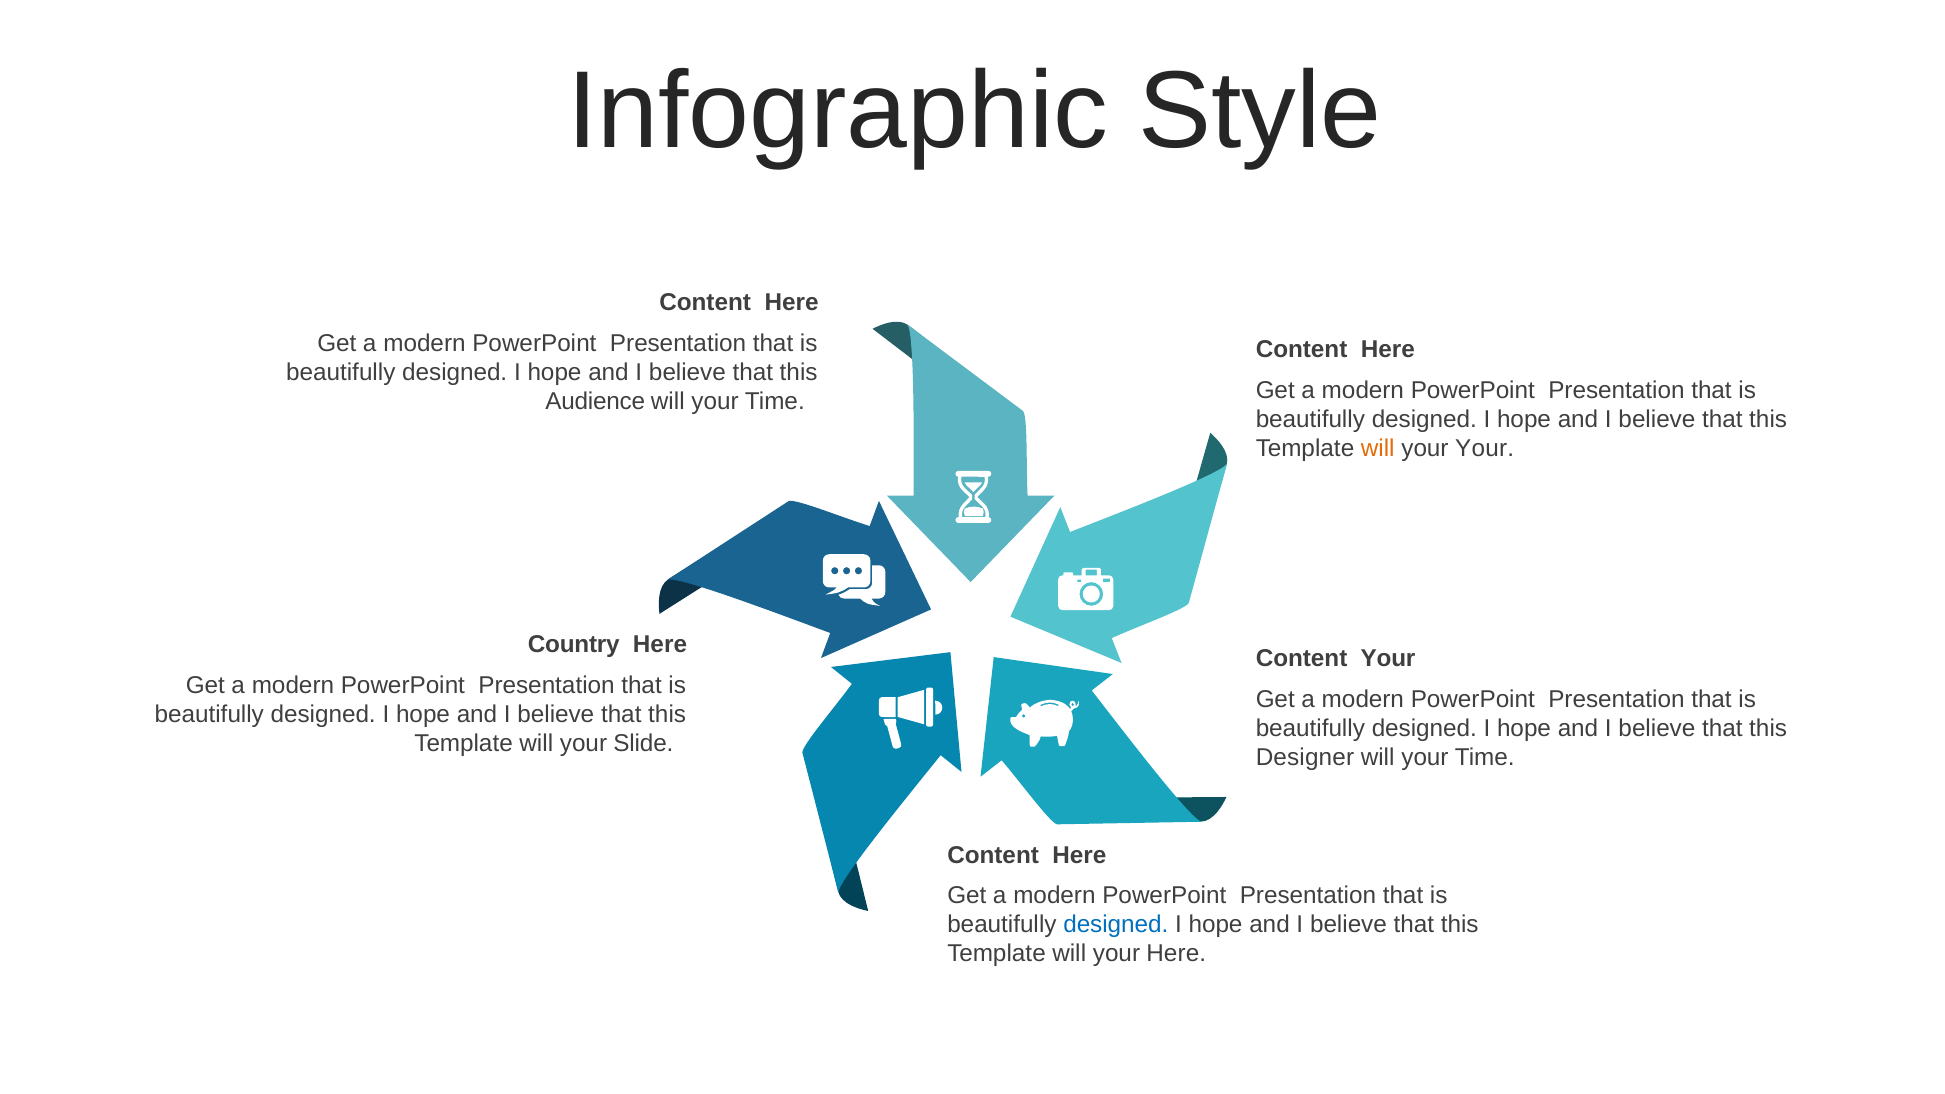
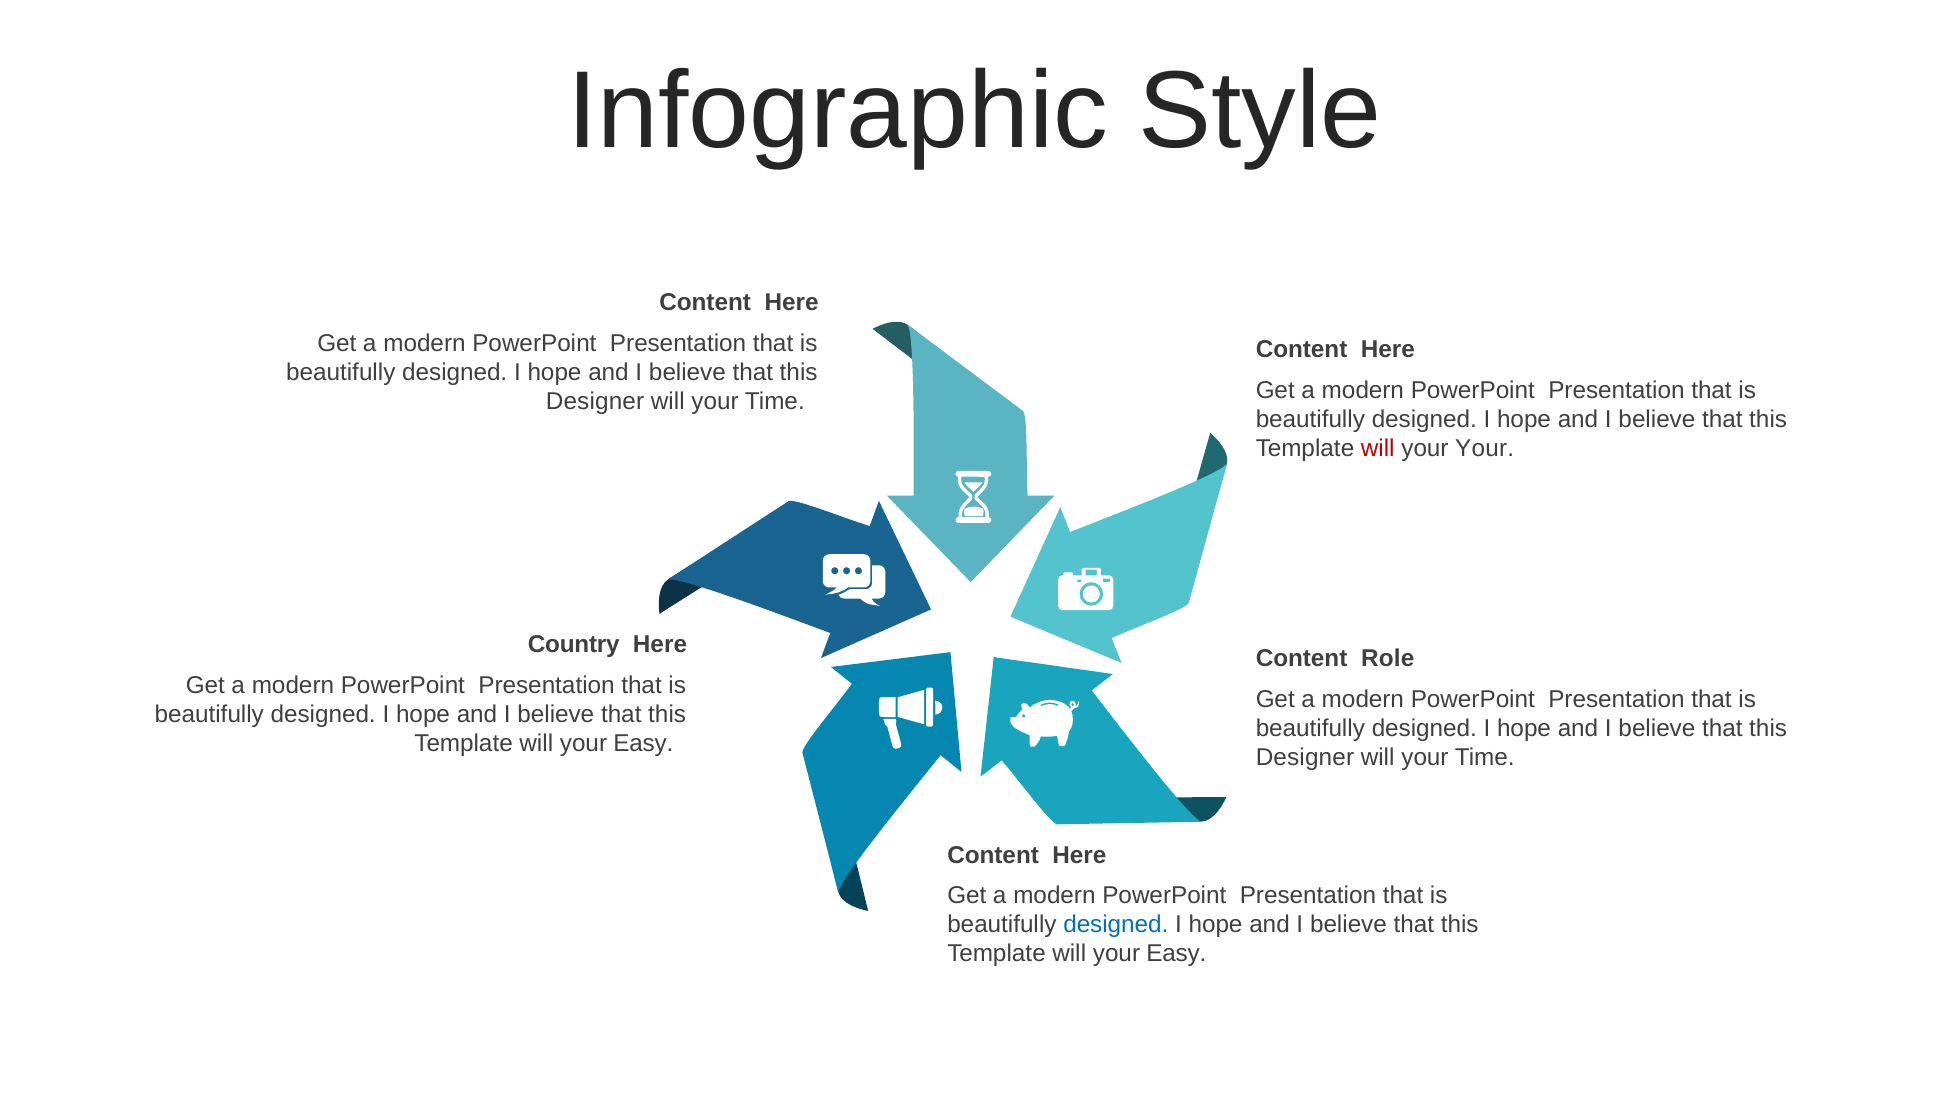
Audience at (595, 402): Audience -> Designer
will at (1378, 449) colour: orange -> red
Content Your: Your -> Role
Slide at (643, 744): Slide -> Easy
Here at (1176, 954): Here -> Easy
